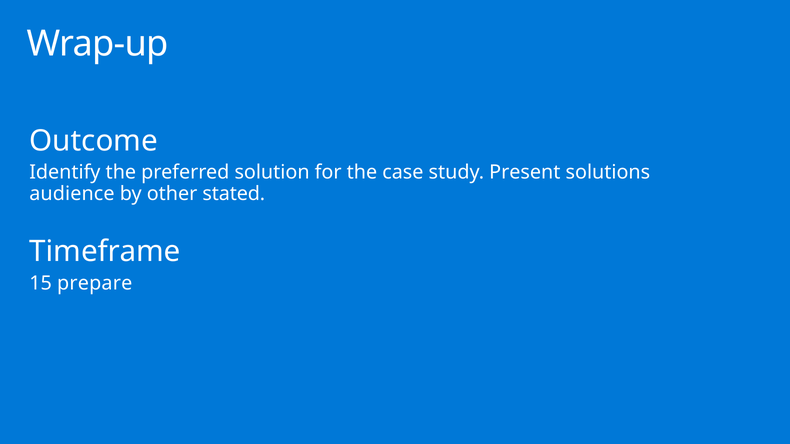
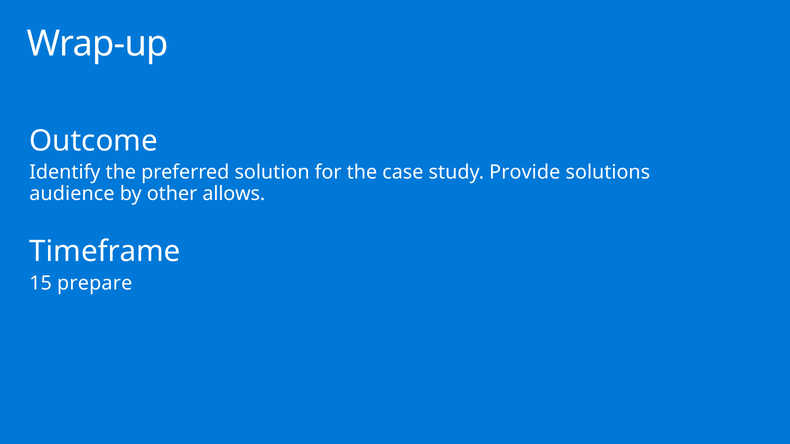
Present: Present -> Provide
stated: stated -> allows
